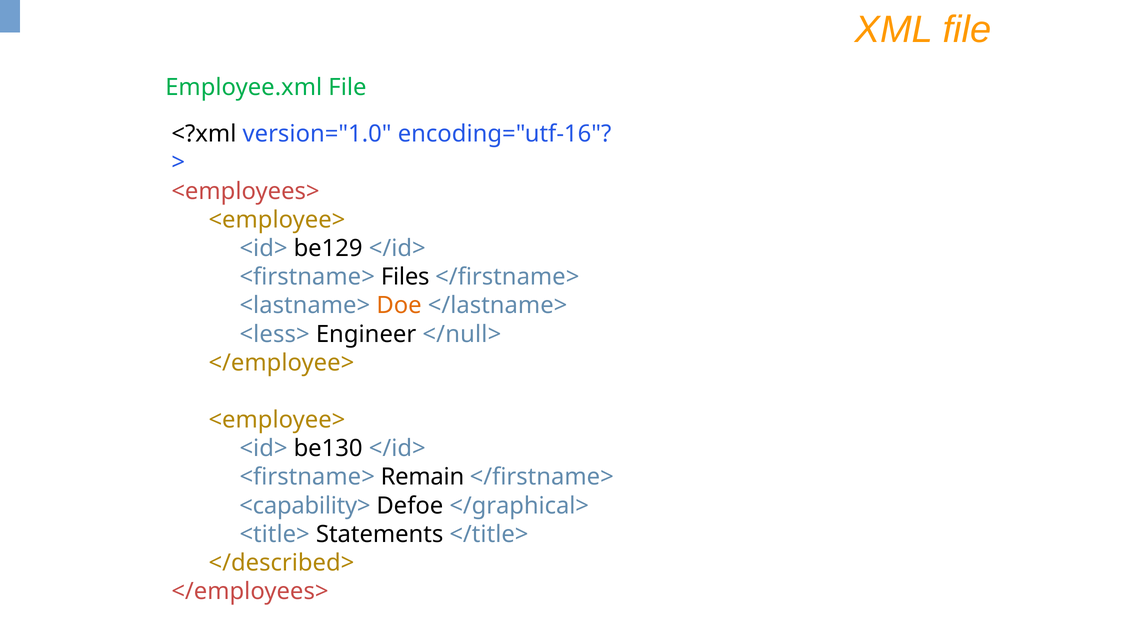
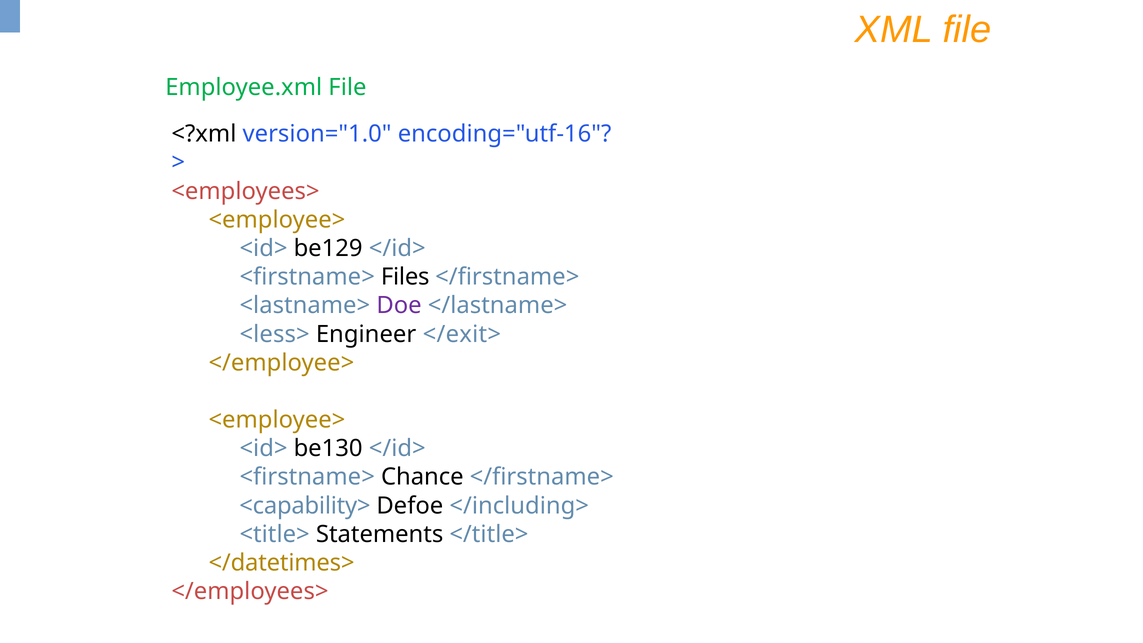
Doe colour: orange -> purple
</null>: </null> -> </exit>
Remain: Remain -> Chance
</graphical>: </graphical> -> </including>
</described>: </described> -> </datetimes>
